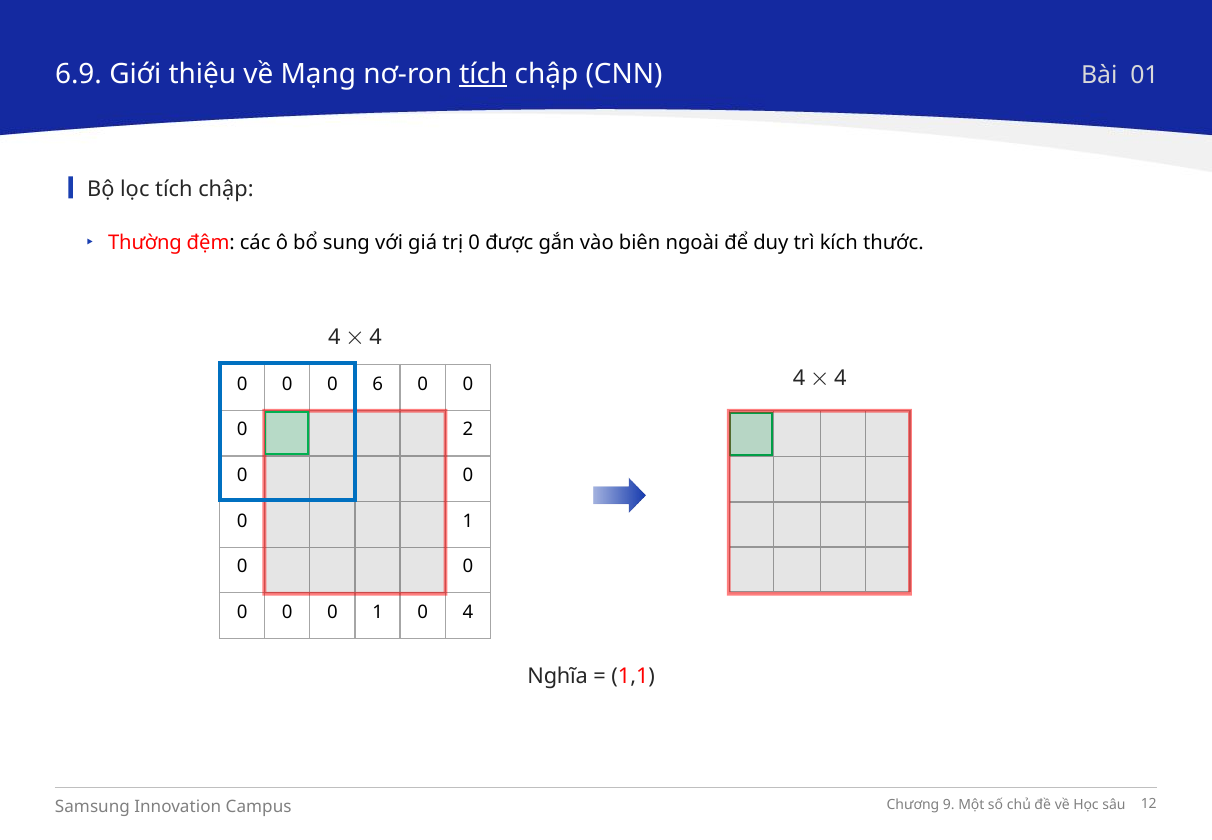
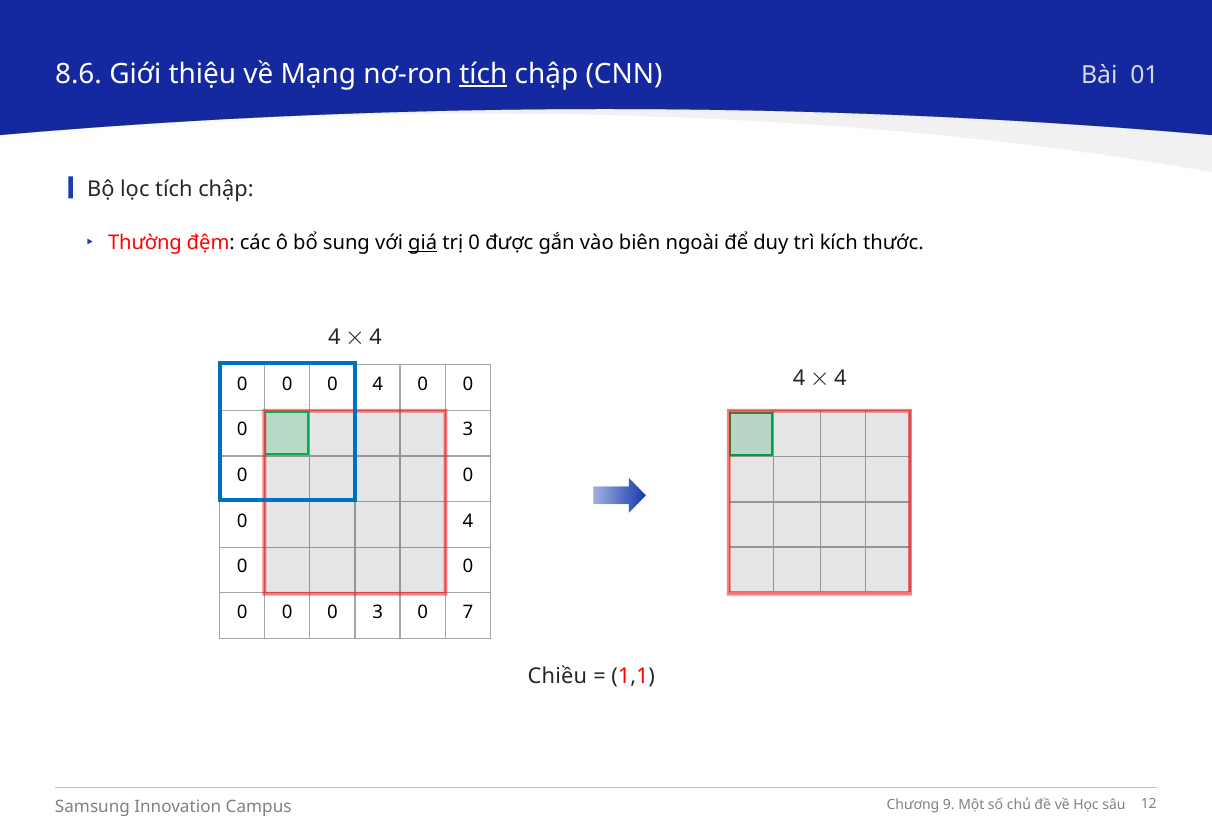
6.9: 6.9 -> 8.6
giá underline: none -> present
6 at (378, 384): 6 -> 4
2 at (468, 429): 2 -> 3
1 at (468, 521): 1 -> 4
1 at (378, 612): 1 -> 3
0 4: 4 -> 7
Nghĩa: Nghĩa -> Chiều
